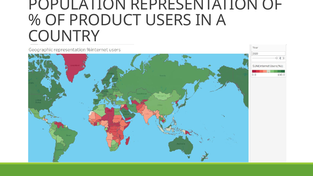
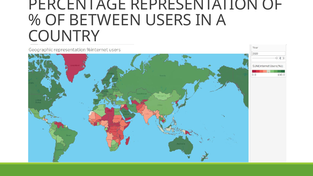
POPULATION: POPULATION -> PERCENTAGE
PRODUCT: PRODUCT -> BETWEEN
